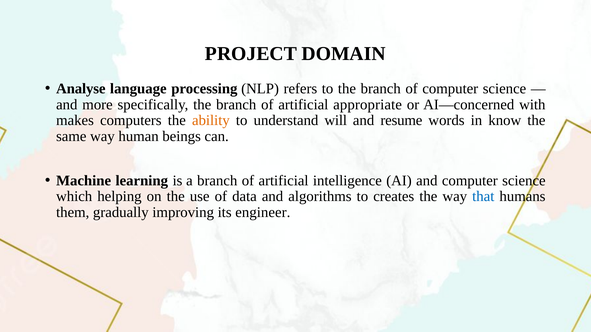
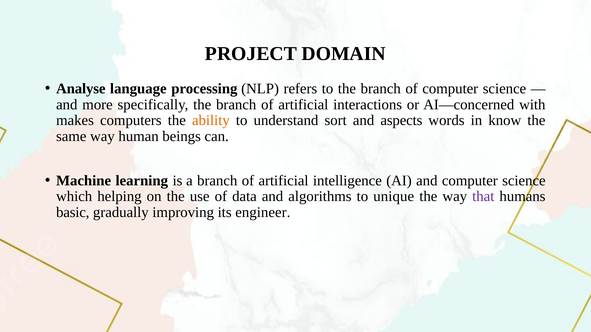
appropriate: appropriate -> interactions
will: will -> sort
resume: resume -> aspects
creates: creates -> unique
that colour: blue -> purple
them: them -> basic
